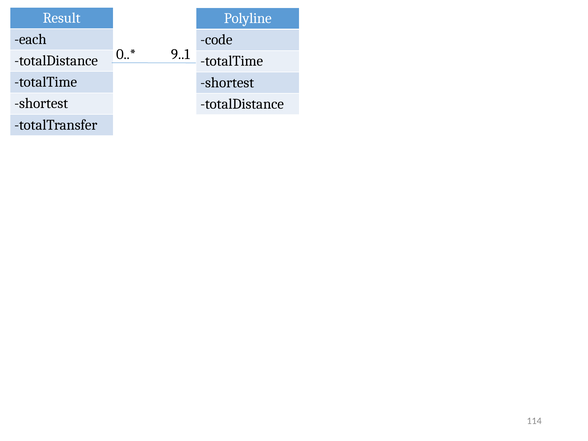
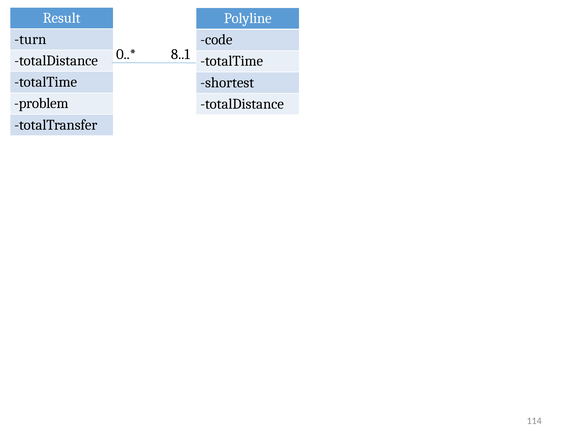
each: each -> turn
9..1: 9..1 -> 8..1
shortest at (41, 103): shortest -> problem
